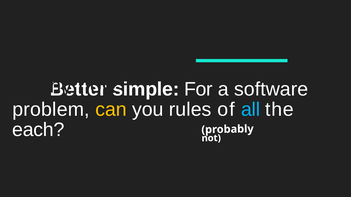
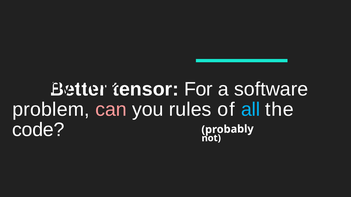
simple: simple -> tensor
can colour: yellow -> pink
each: each -> code
